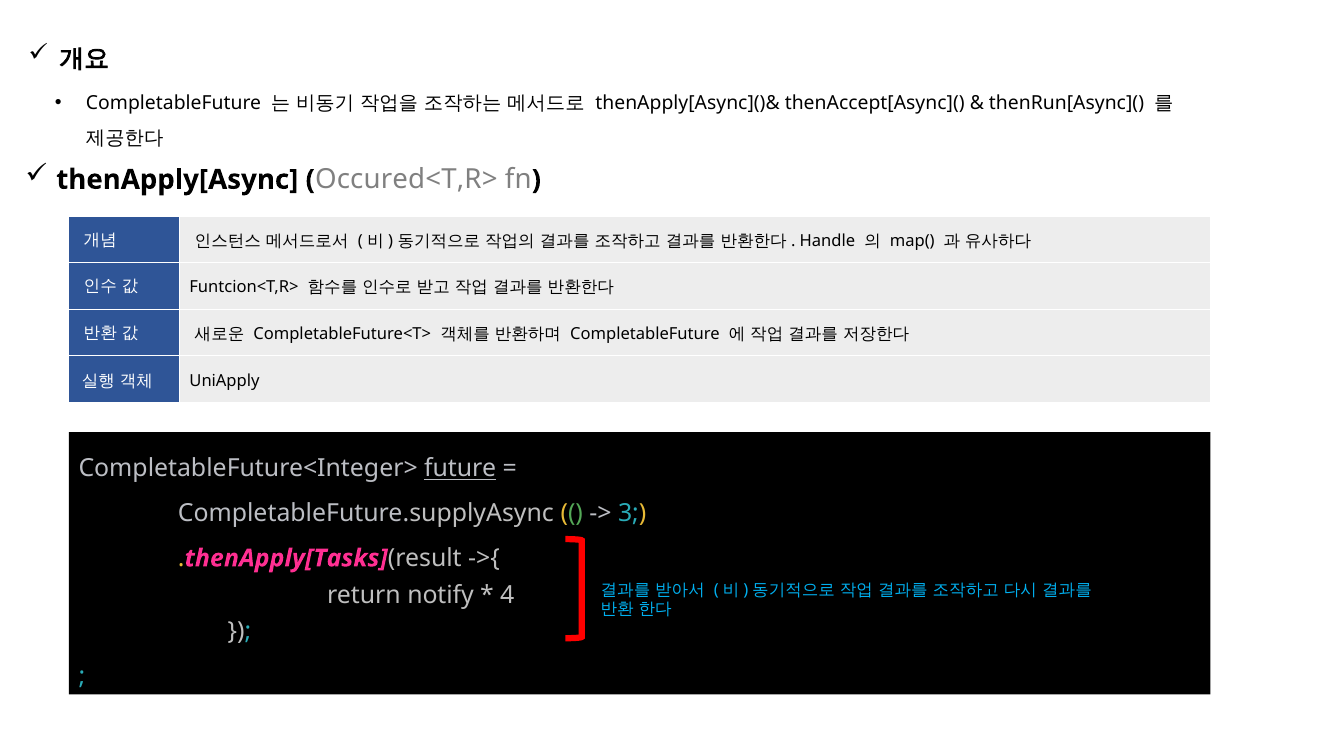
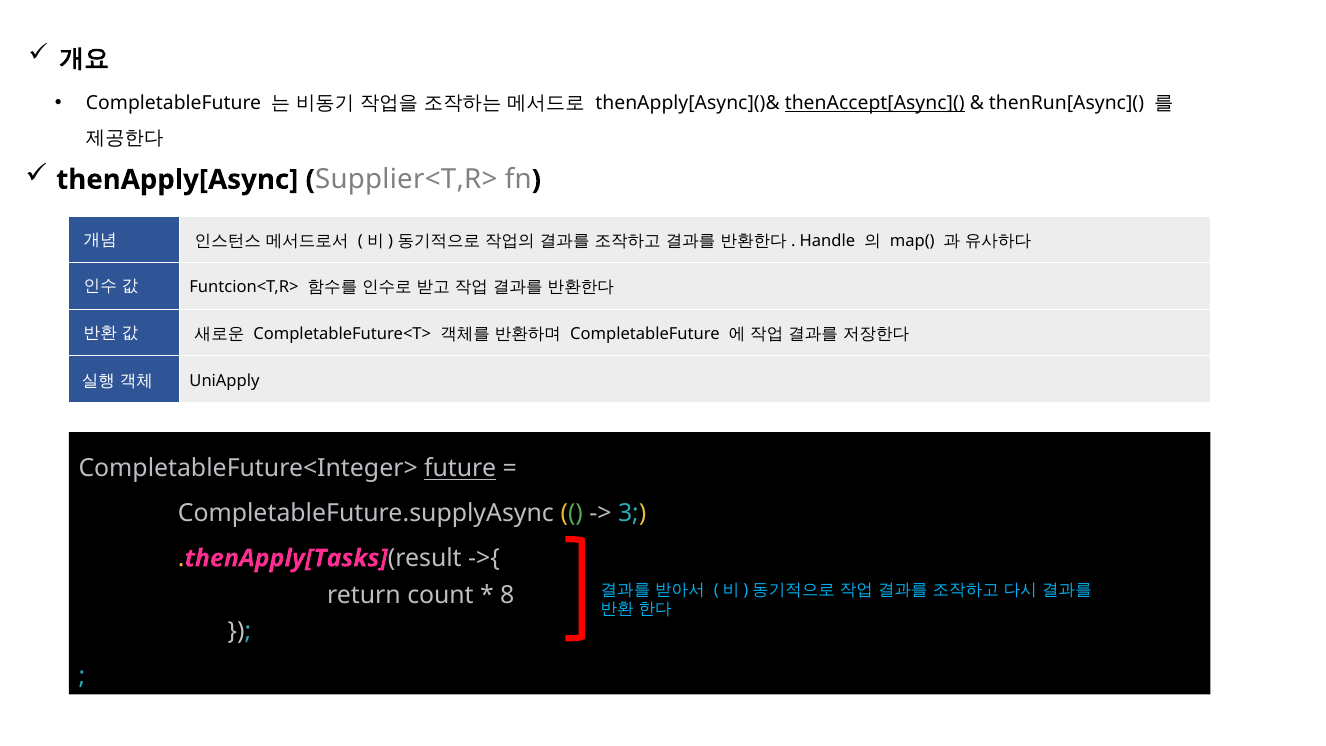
thenAccept[Async]( underline: none -> present
Occured<T,R>: Occured<T,R> -> Supplier<T,R>
notify: notify -> count
4: 4 -> 8
